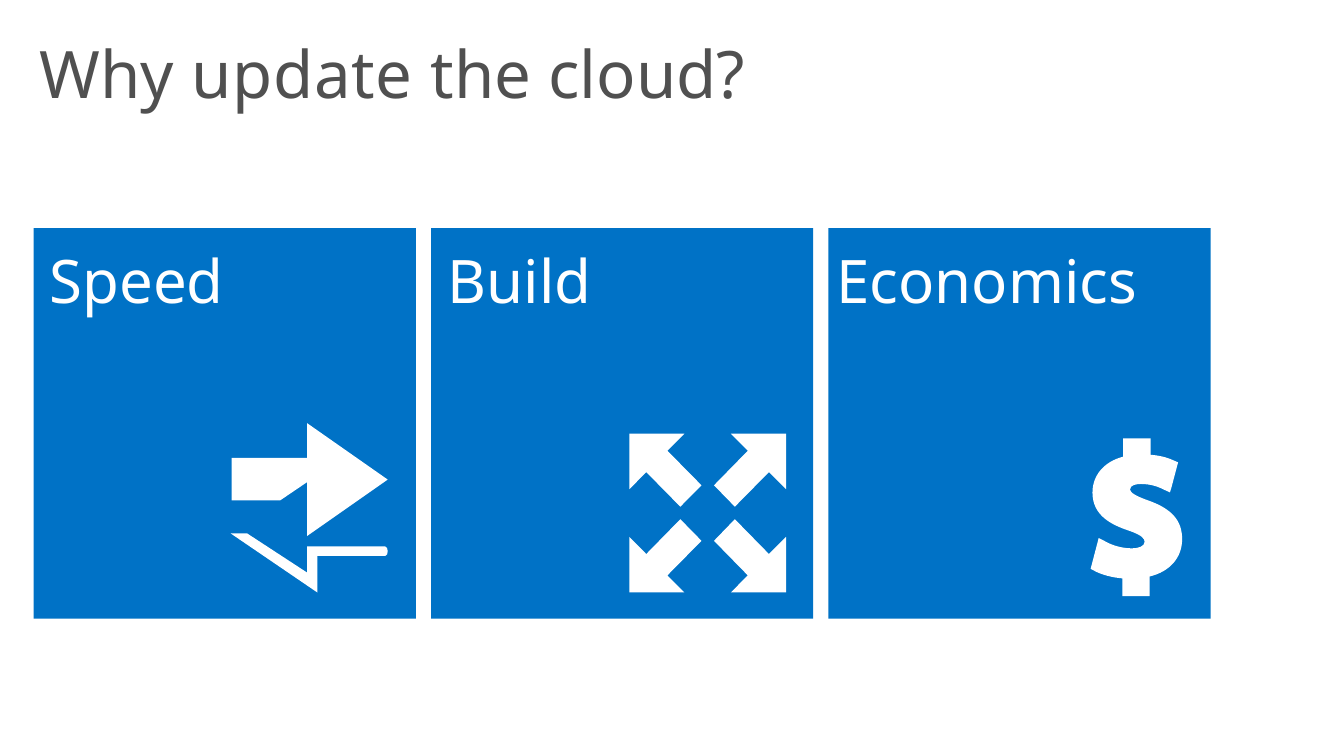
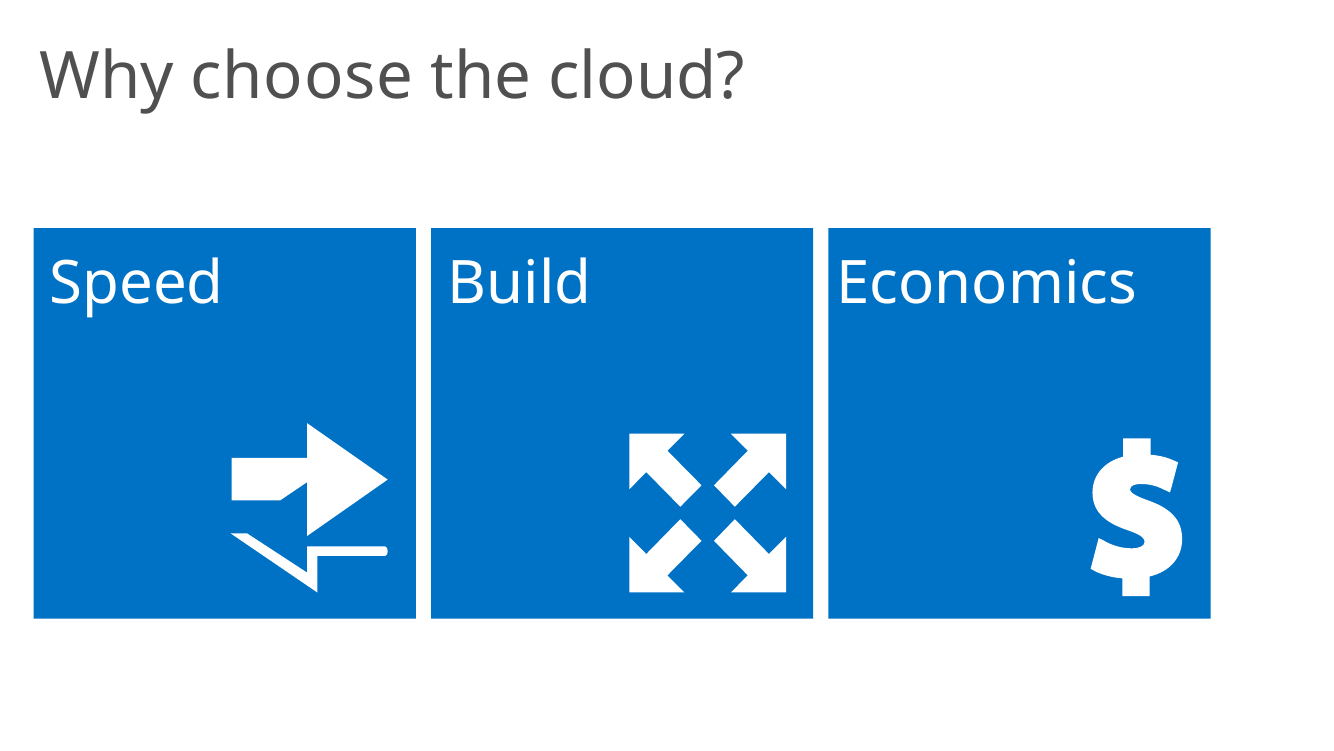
update: update -> choose
